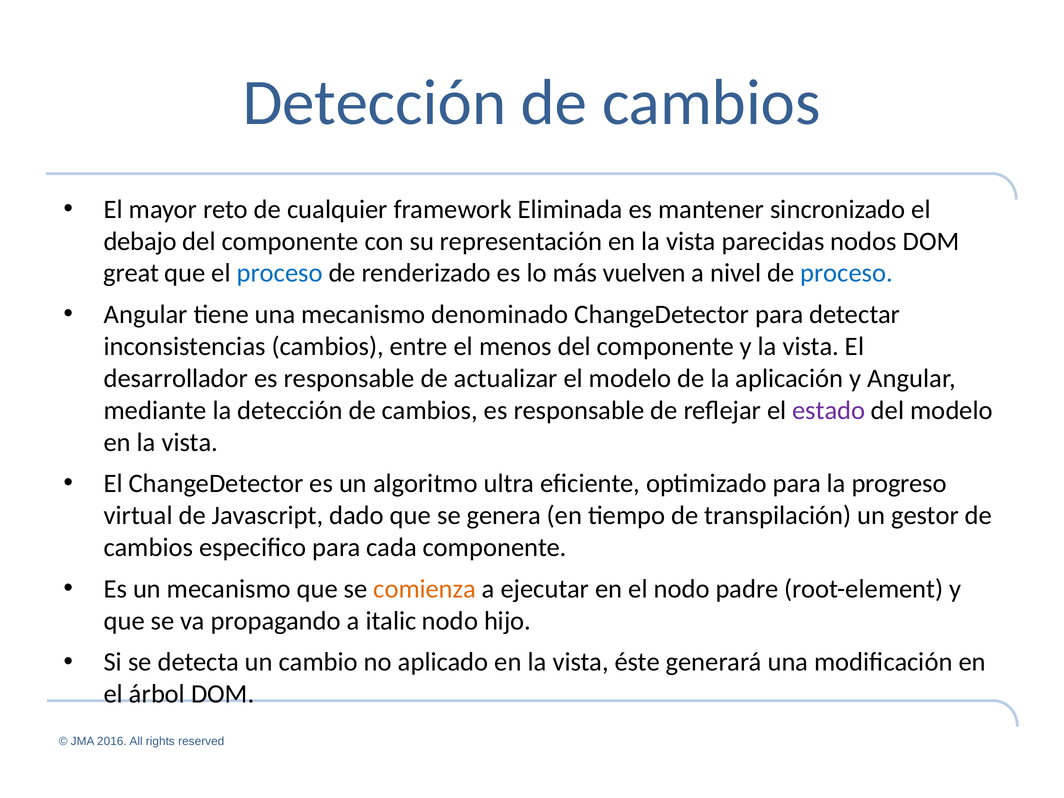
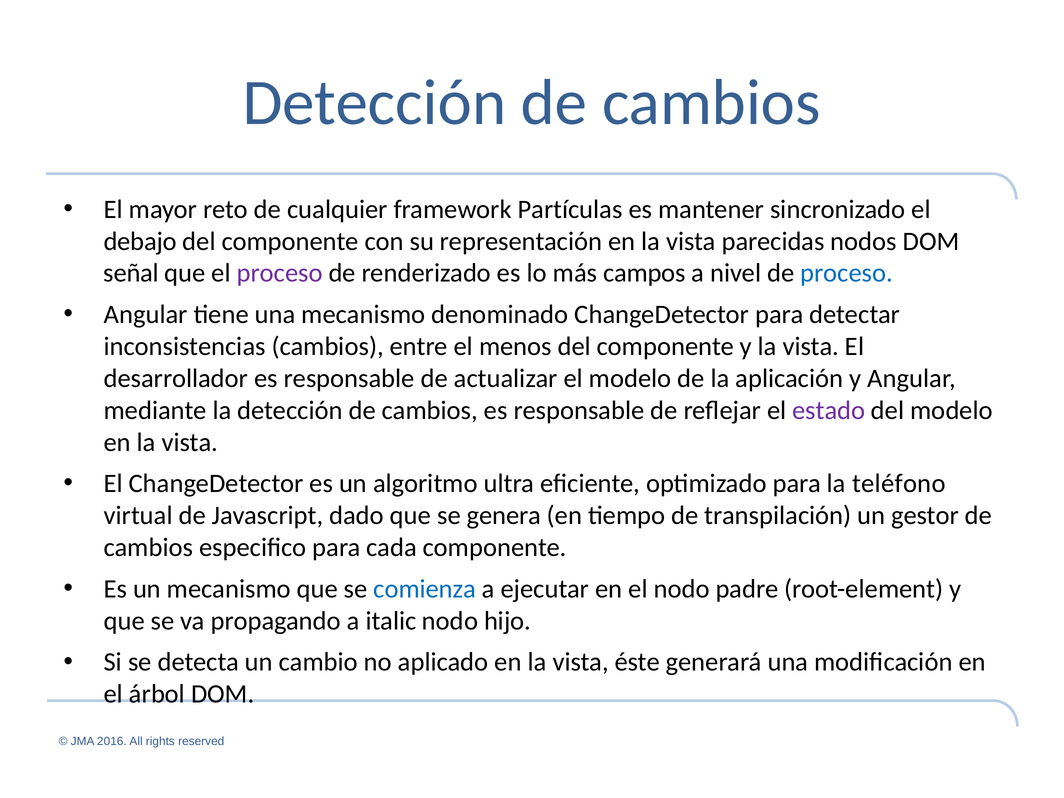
Eliminada: Eliminada -> Partículas
great: great -> señal
proceso at (280, 273) colour: blue -> purple
vuelven: vuelven -> campos
progreso: progreso -> teléfono
comienza colour: orange -> blue
